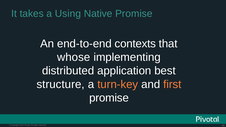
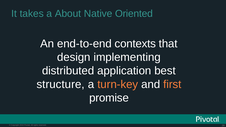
Using: Using -> About
Native Promise: Promise -> Oriented
whose: whose -> design
